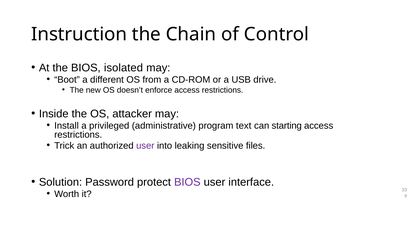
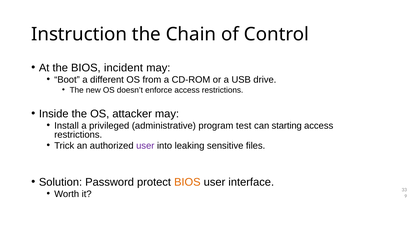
isolated: isolated -> incident
text: text -> test
BIOS at (187, 183) colour: purple -> orange
